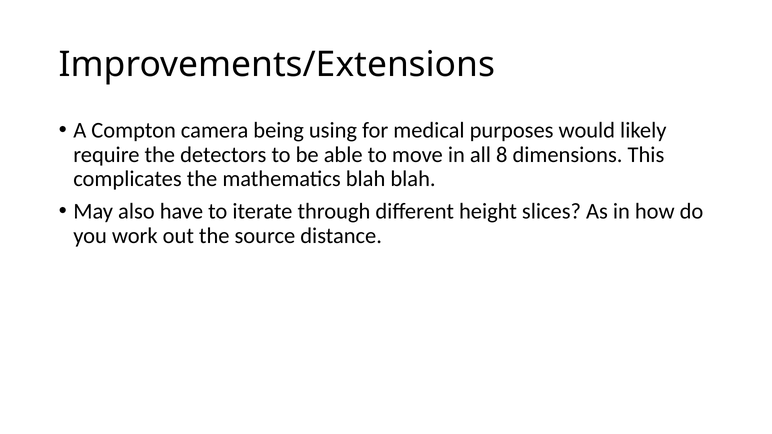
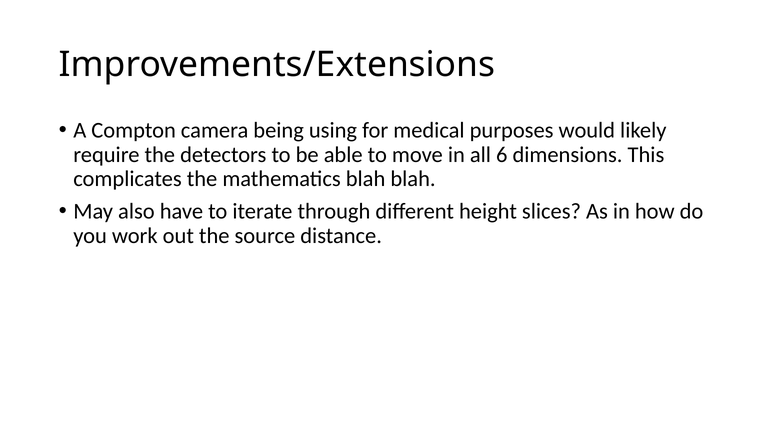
8: 8 -> 6
